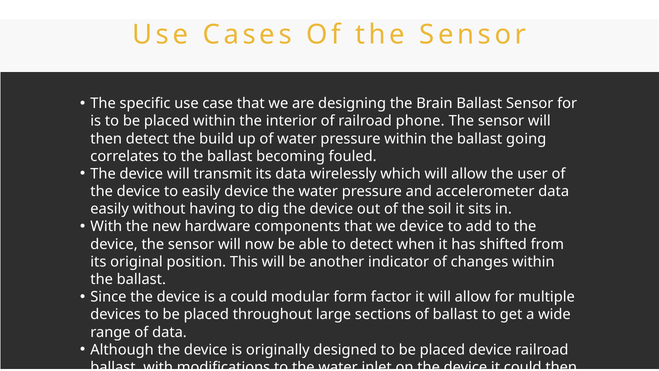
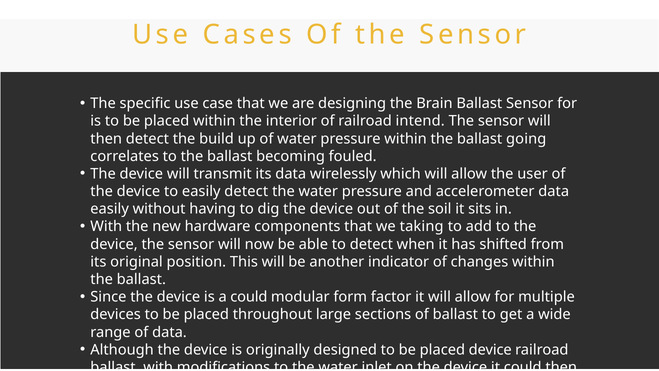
phone: phone -> intend
easily device: device -> detect
we device: device -> taking
